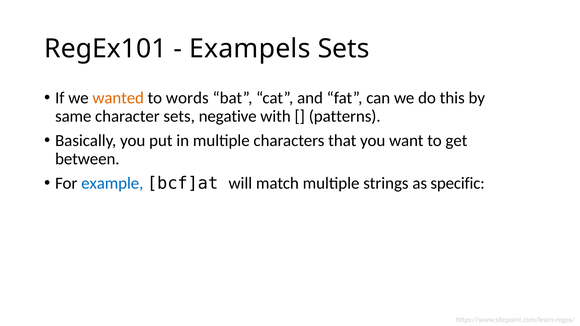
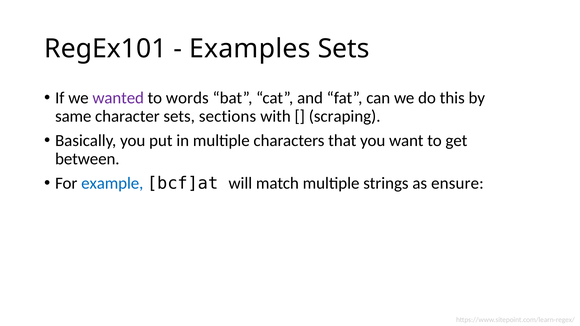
Exampels: Exampels -> Examples
wanted colour: orange -> purple
negative: negative -> sections
patterns: patterns -> scraping
specific: specific -> ensure
